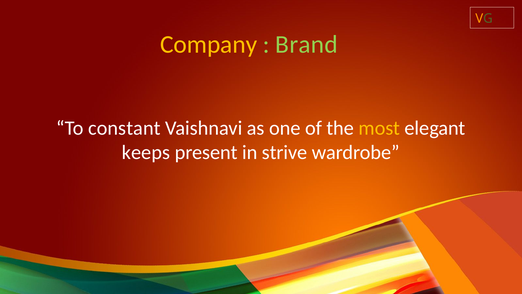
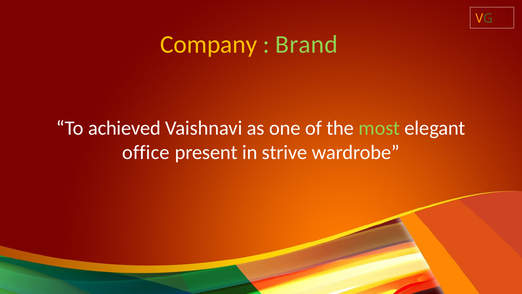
constant: constant -> achieved
most colour: yellow -> light green
keeps: keeps -> office
